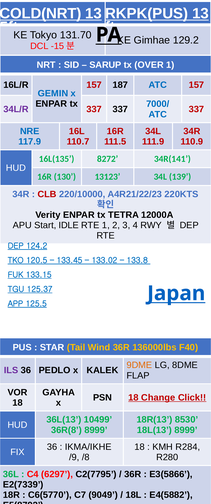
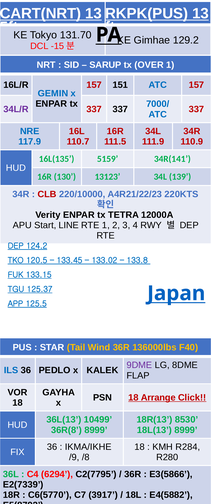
COLD(NRT: COLD(NRT -> CART(NRT
187: 187 -> 151
8272: 8272 -> 5159
IDLE: IDLE -> LINE
9DME colour: orange -> purple
ILS colour: purple -> blue
Change: Change -> Arrange
6297: 6297 -> 6294
9049: 9049 -> 3917
